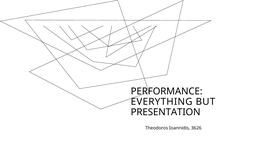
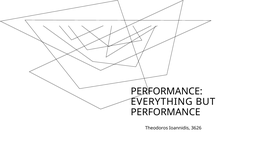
PRESENTATION at (166, 112): PRESENTATION -> PERFORMANCE
